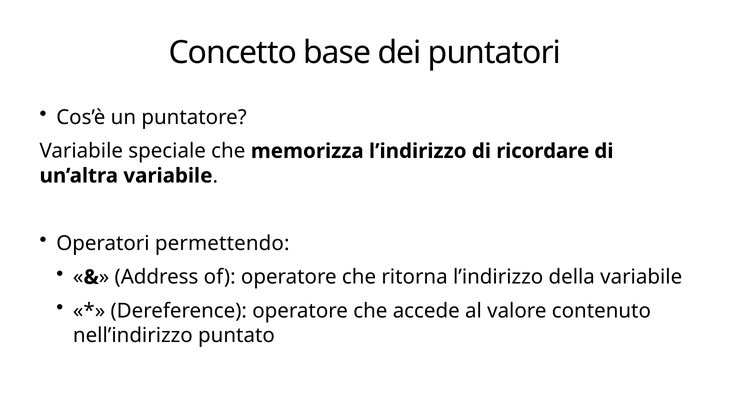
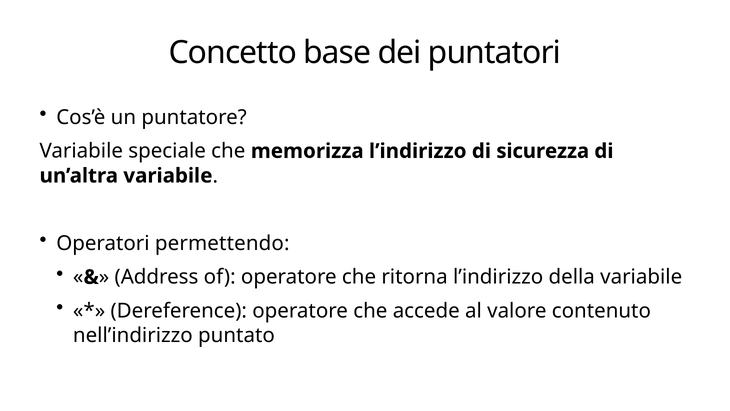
ricordare: ricordare -> sicurezza
